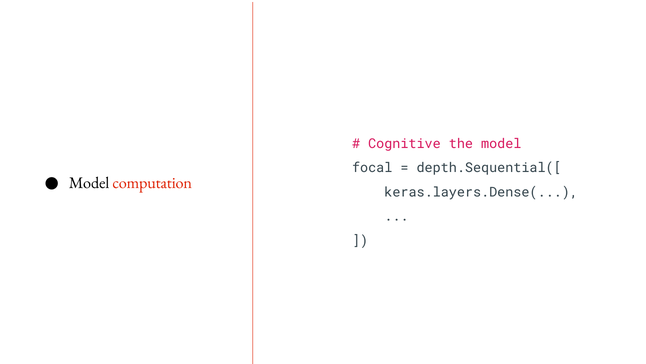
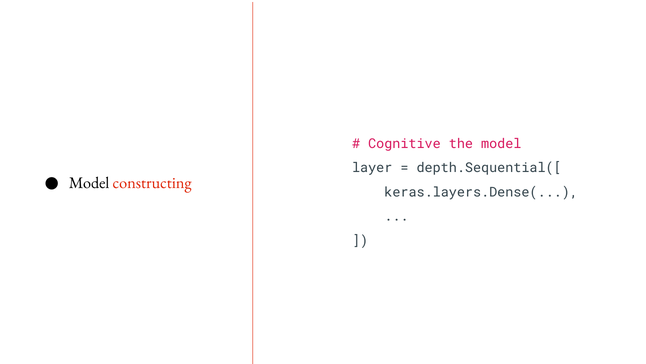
focal: focal -> layer
computation: computation -> constructing
